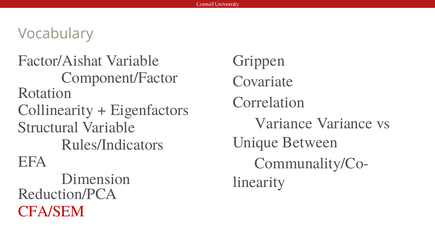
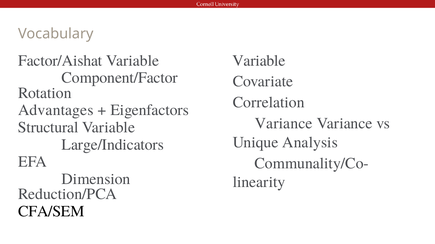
Grippen at (259, 61): Grippen -> Variable
Collinearity: Collinearity -> Advantages
Between: Between -> Analysis
Rules/Indicators: Rules/Indicators -> Large/Indicators
CFA/SEM colour: red -> black
